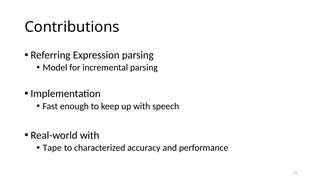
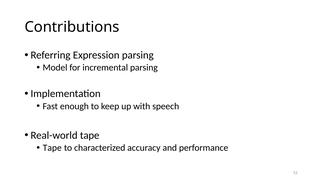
Real-world with: with -> tape
